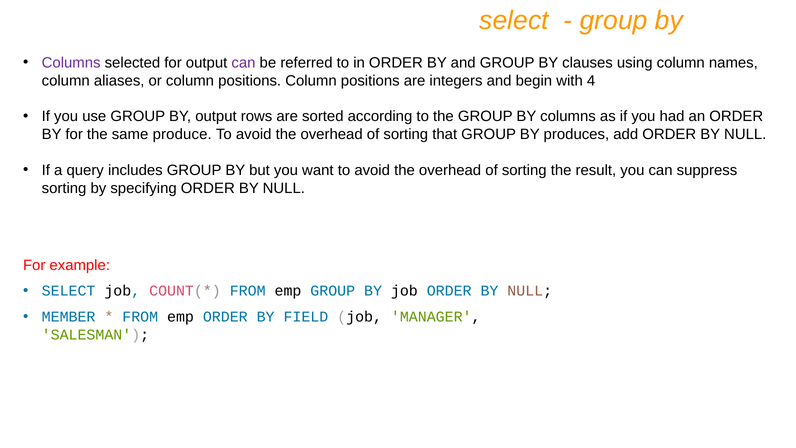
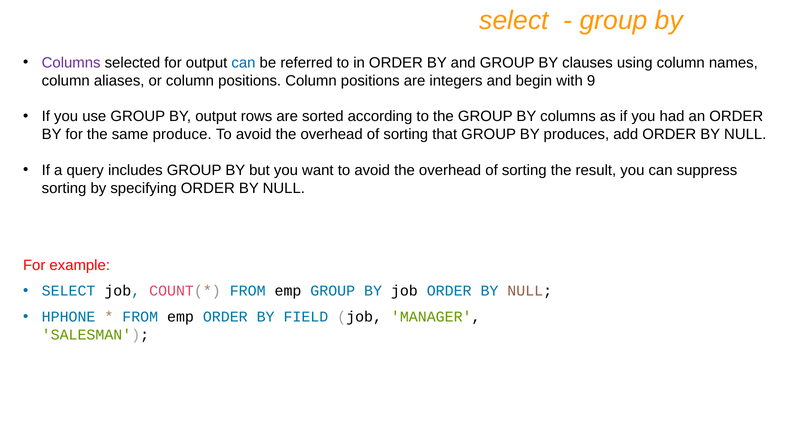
can at (243, 63) colour: purple -> blue
4: 4 -> 9
MEMBER: MEMBER -> HPHONE
